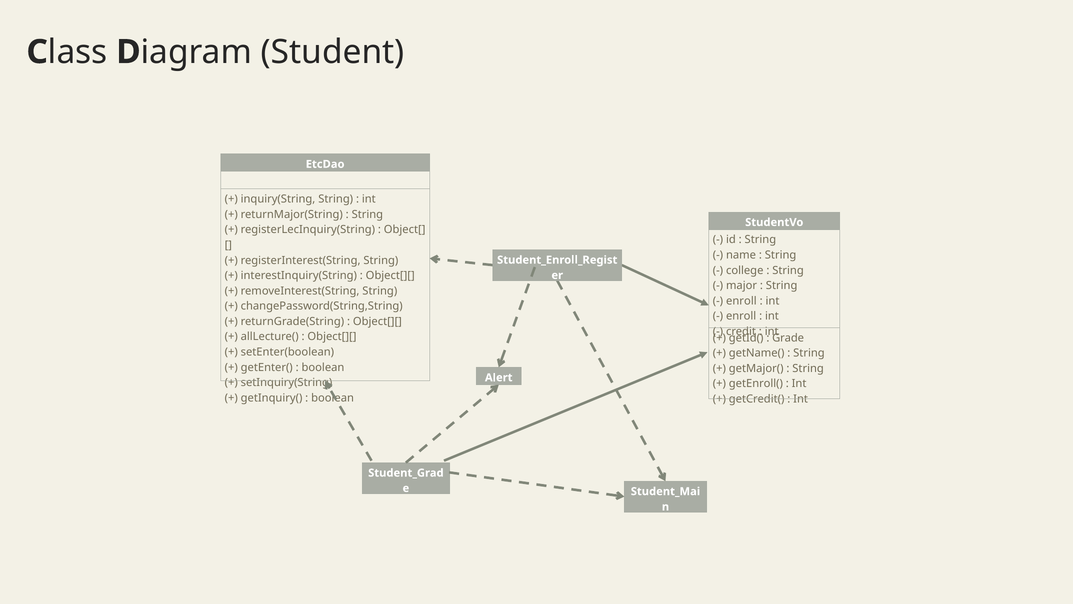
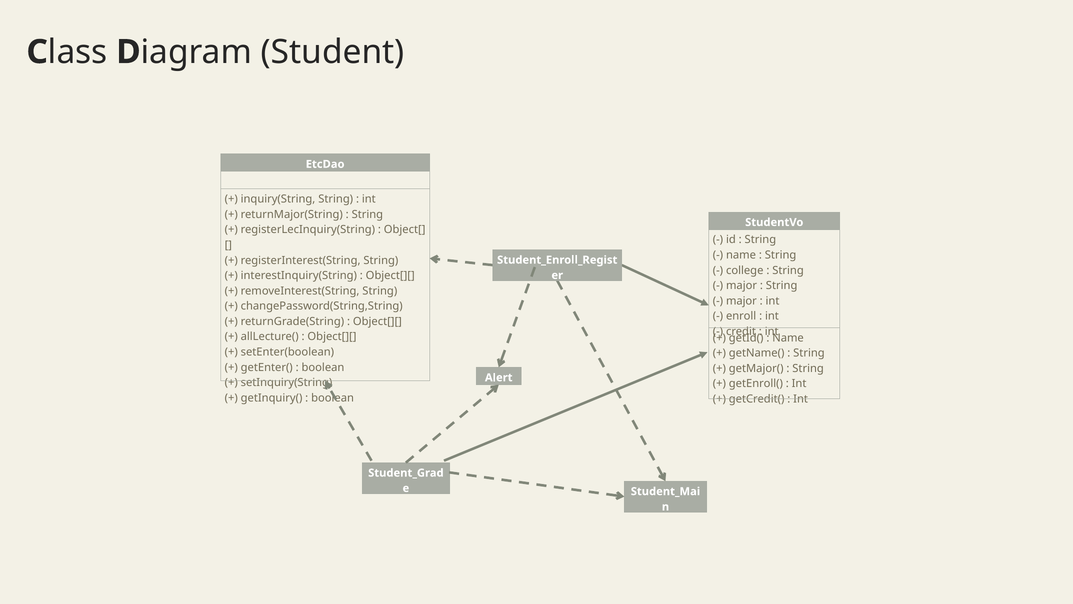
enroll at (741, 301): enroll -> major
Grade at (788, 338): Grade -> Name
